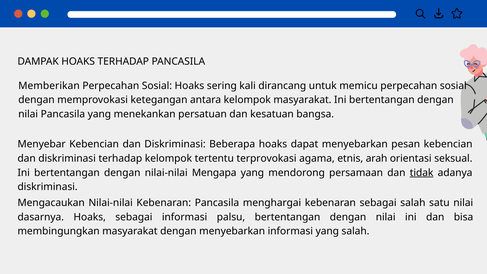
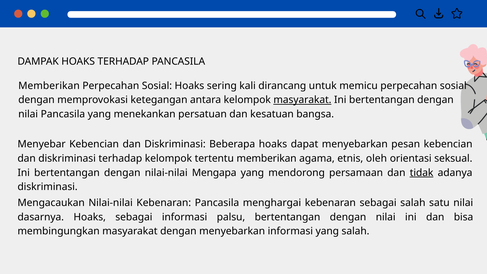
masyarakat at (302, 100) underline: none -> present
tertentu terprovokasi: terprovokasi -> memberikan
arah: arah -> oleh
